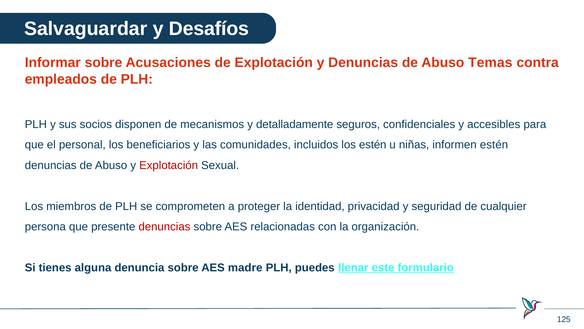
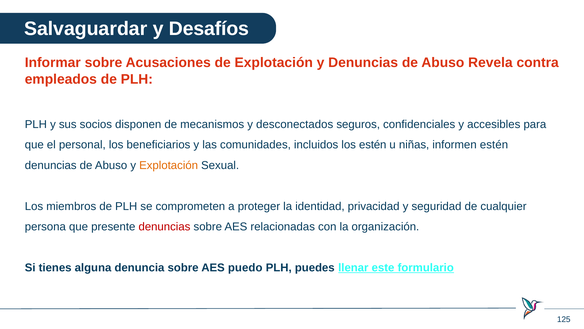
Temas: Temas -> Revela
detalladamente: detalladamente -> desconectados
Explotación at (169, 165) colour: red -> orange
madre: madre -> puedo
